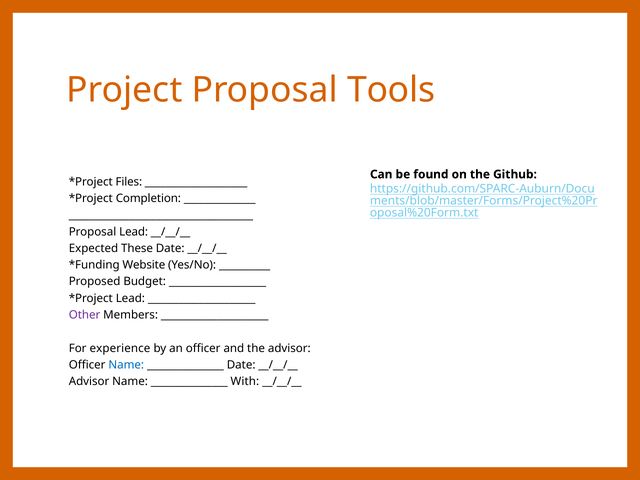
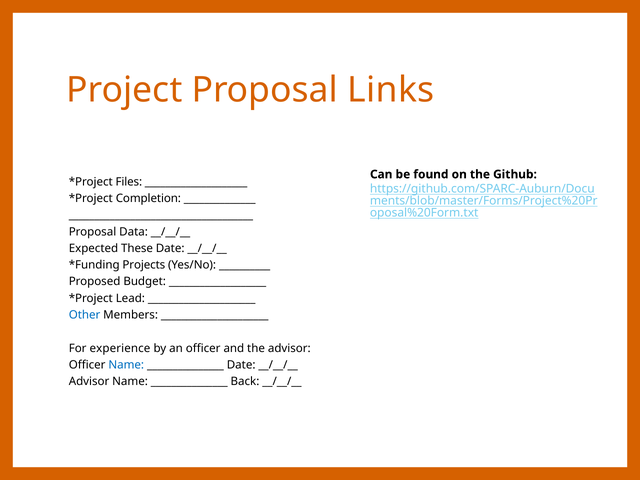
Tools: Tools -> Links
Proposal Lead: Lead -> Data
Website: Website -> Projects
Other colour: purple -> blue
With: With -> Back
